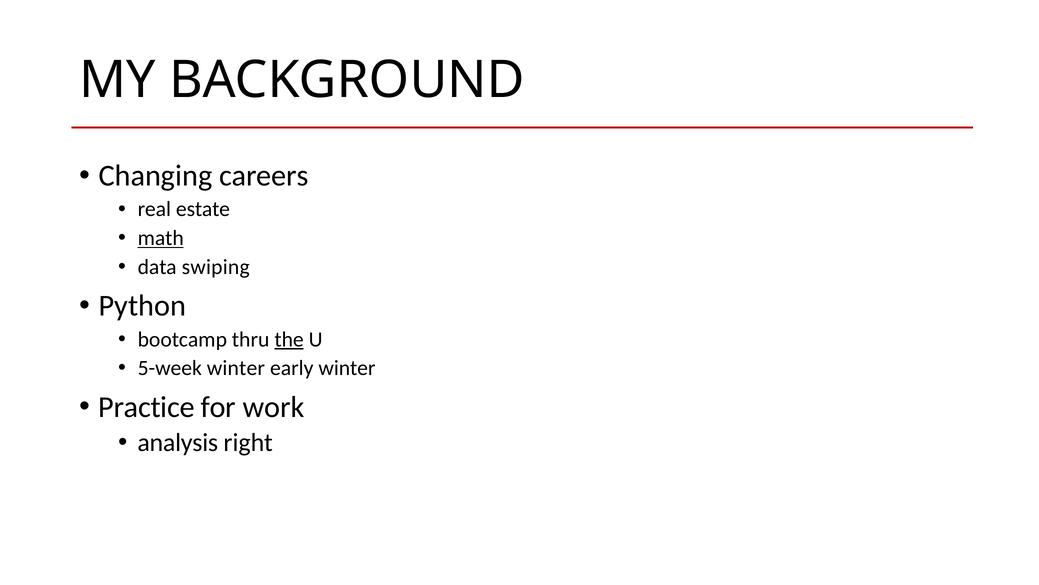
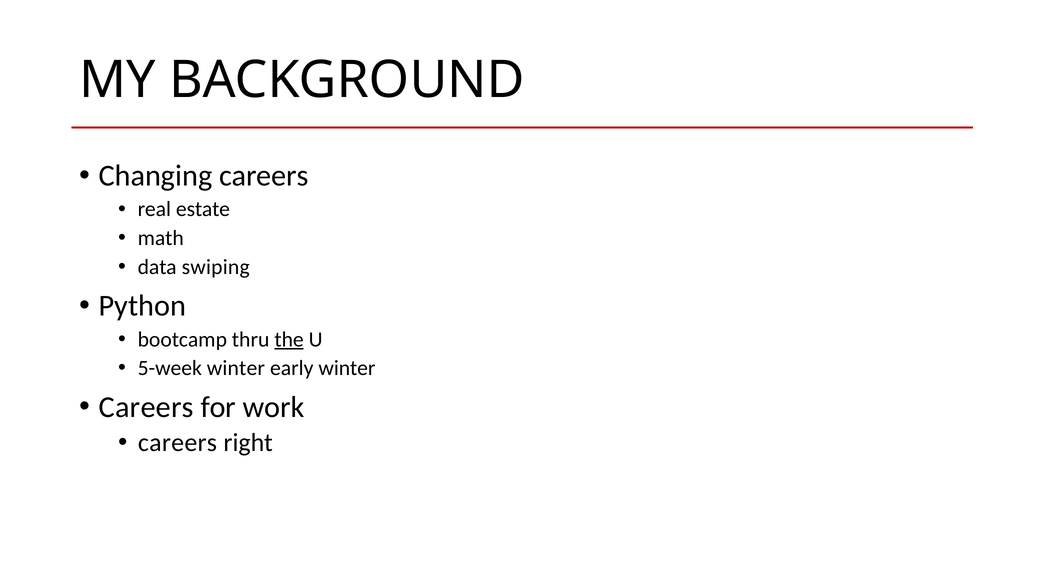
math underline: present -> none
Practice at (147, 407): Practice -> Careers
analysis at (178, 442): analysis -> careers
